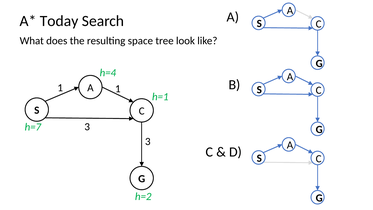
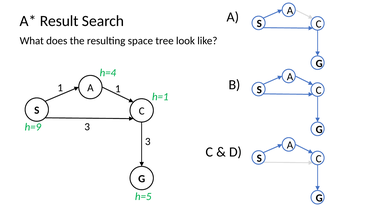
Today: Today -> Result
h=7: h=7 -> h=9
h=2: h=2 -> h=5
